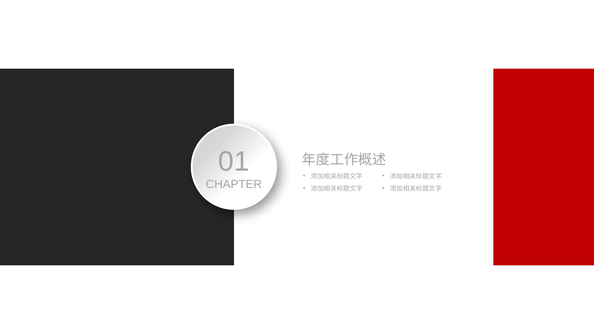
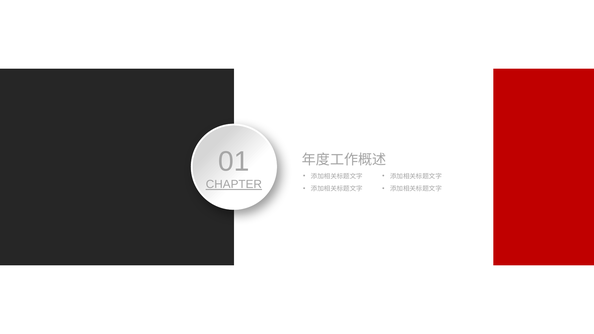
CHAPTER underline: none -> present
